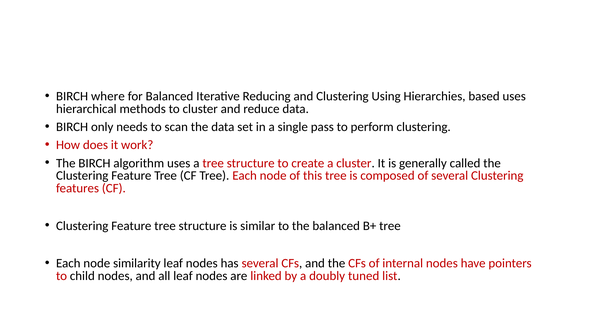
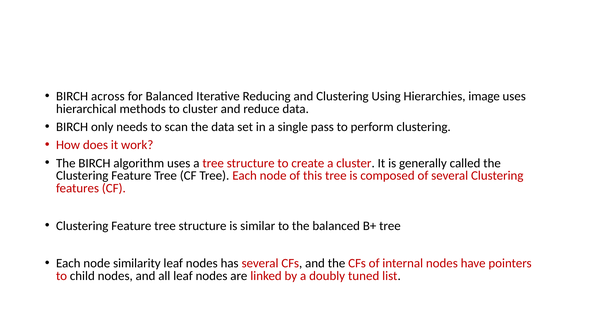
where: where -> across
based: based -> image
